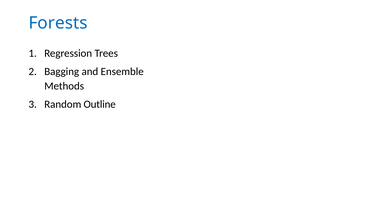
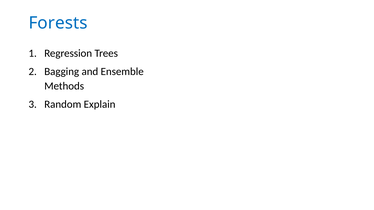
Outline: Outline -> Explain
